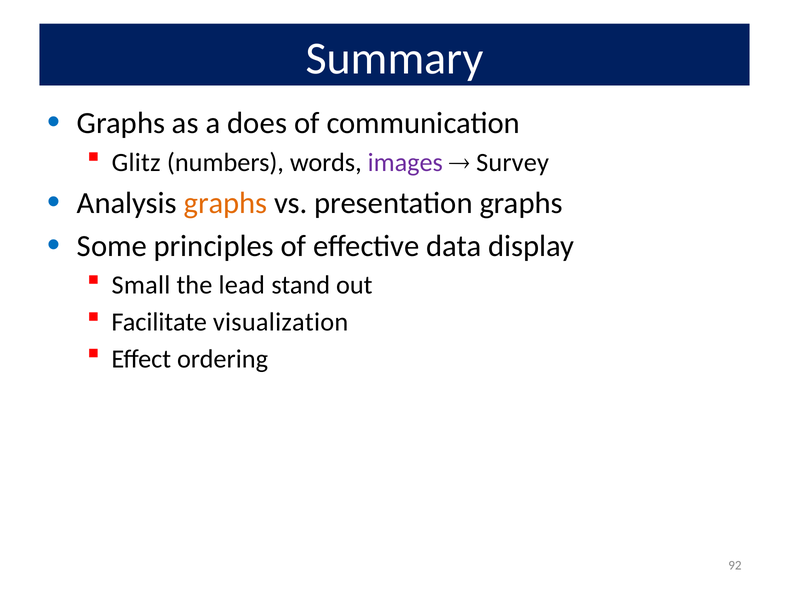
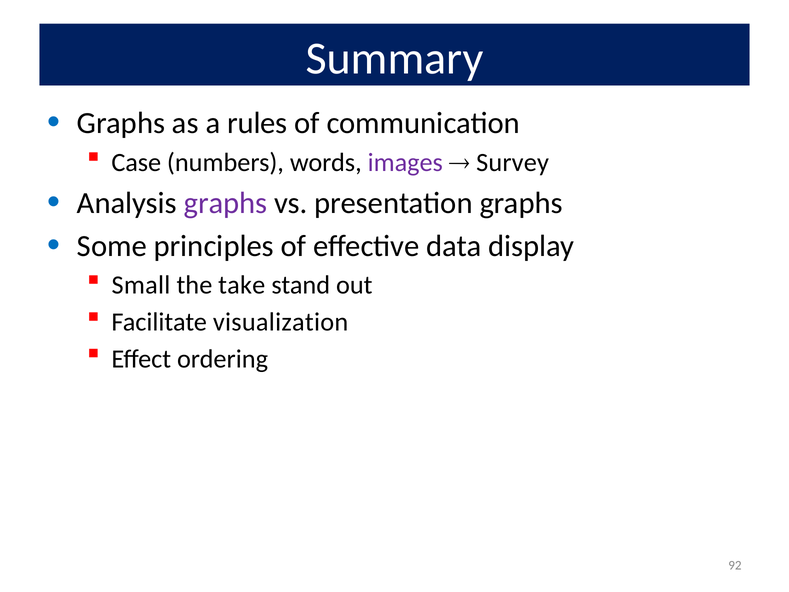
does: does -> rules
Glitz: Glitz -> Case
graphs at (226, 203) colour: orange -> purple
lead: lead -> take
